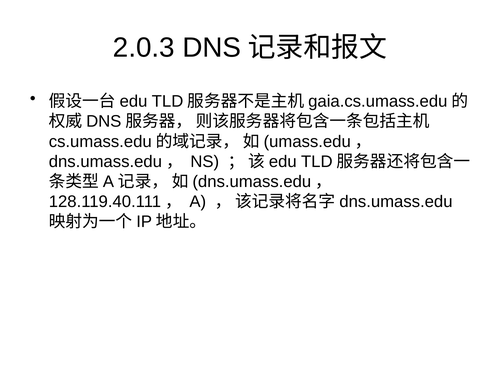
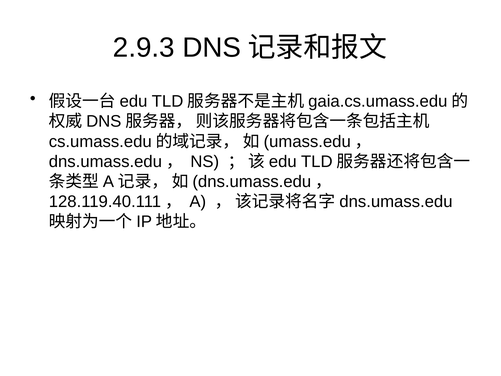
2.0.3: 2.0.3 -> 2.9.3
